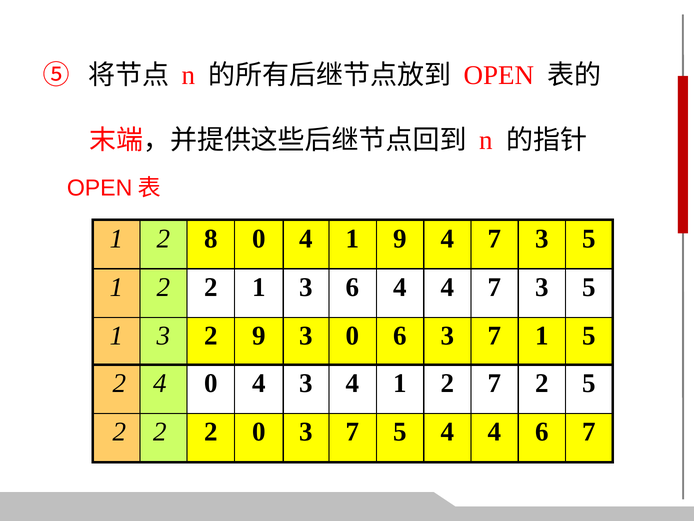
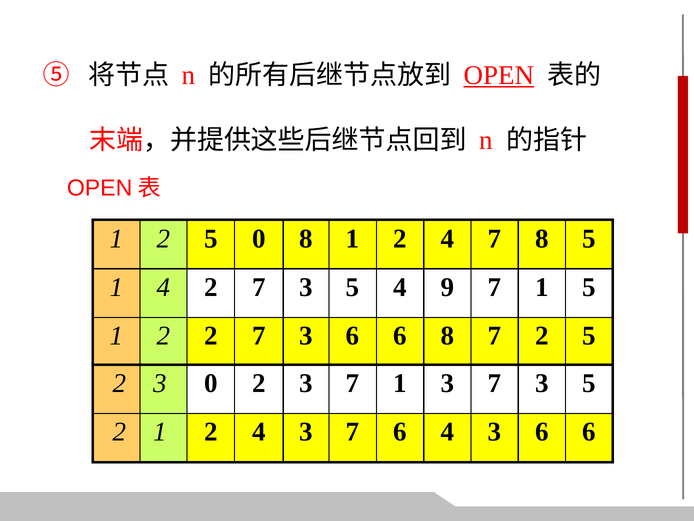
OPEN underline: none -> present
1 2 8: 8 -> 5
4 at (306, 238): 4 -> 8
9 at (400, 238): 9 -> 2
3 at (542, 238): 3 -> 8
2 at (164, 287): 2 -> 4
1 at (259, 287): 1 -> 7
6 at (353, 287): 6 -> 5
4 at (447, 287): 4 -> 9
3 at (542, 287): 3 -> 1
3 at (164, 336): 3 -> 2
9 at (259, 336): 9 -> 7
0 at (353, 336): 0 -> 6
6 3: 3 -> 8
7 1: 1 -> 2
4 at (160, 383): 4 -> 3
4 at (259, 383): 4 -> 2
4 at (353, 383): 4 -> 7
2 at (447, 383): 2 -> 3
2 at (542, 383): 2 -> 3
2 at (160, 432): 2 -> 1
0 at (259, 432): 0 -> 4
7 5: 5 -> 6
4 at (495, 432): 4 -> 3
7 at (589, 432): 7 -> 6
